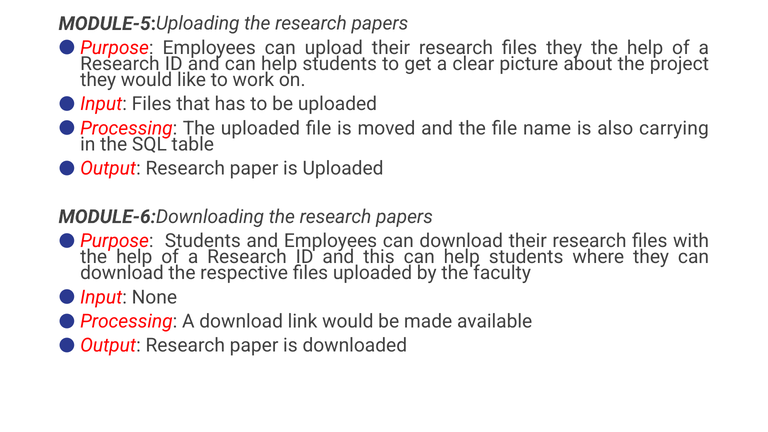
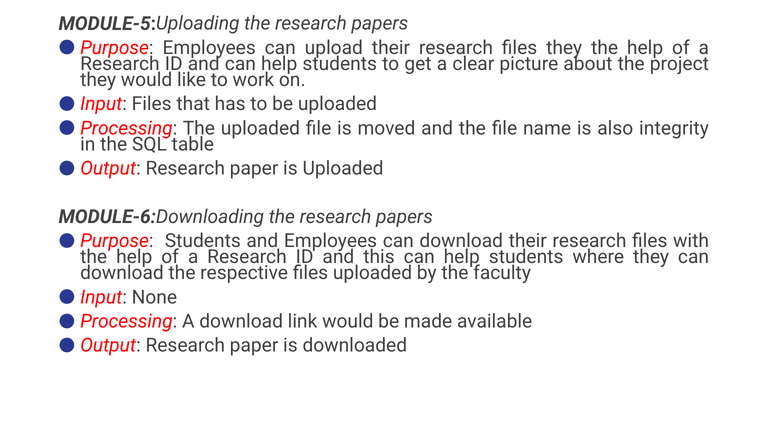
carrying: carrying -> integrity
